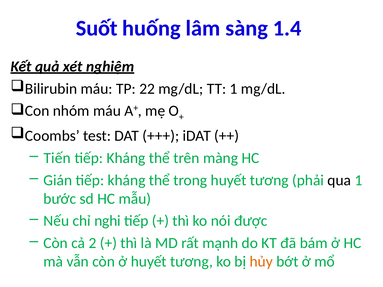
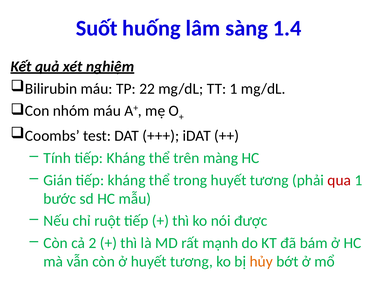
Tiến: Tiến -> Tính
qua colour: black -> red
nghi: nghi -> ruột
